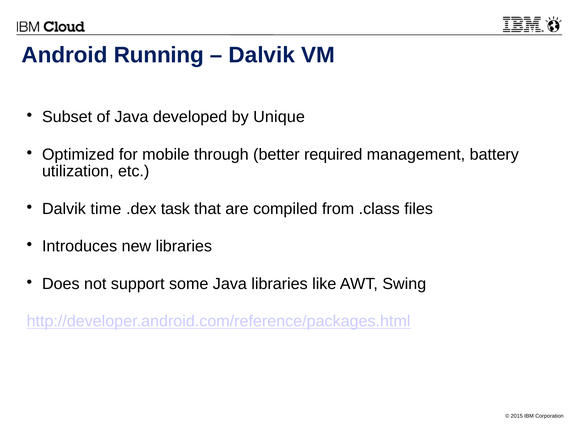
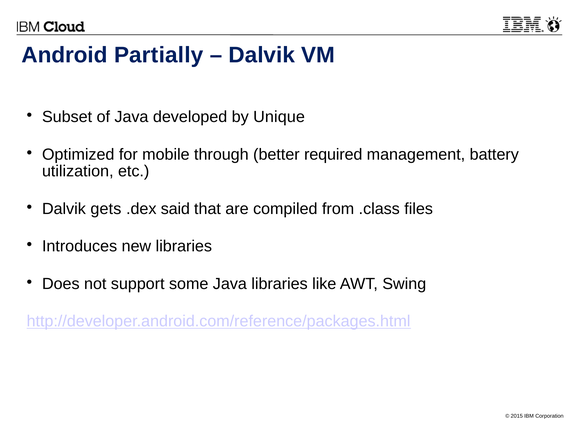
Running: Running -> Partially
time: time -> gets
task: task -> said
